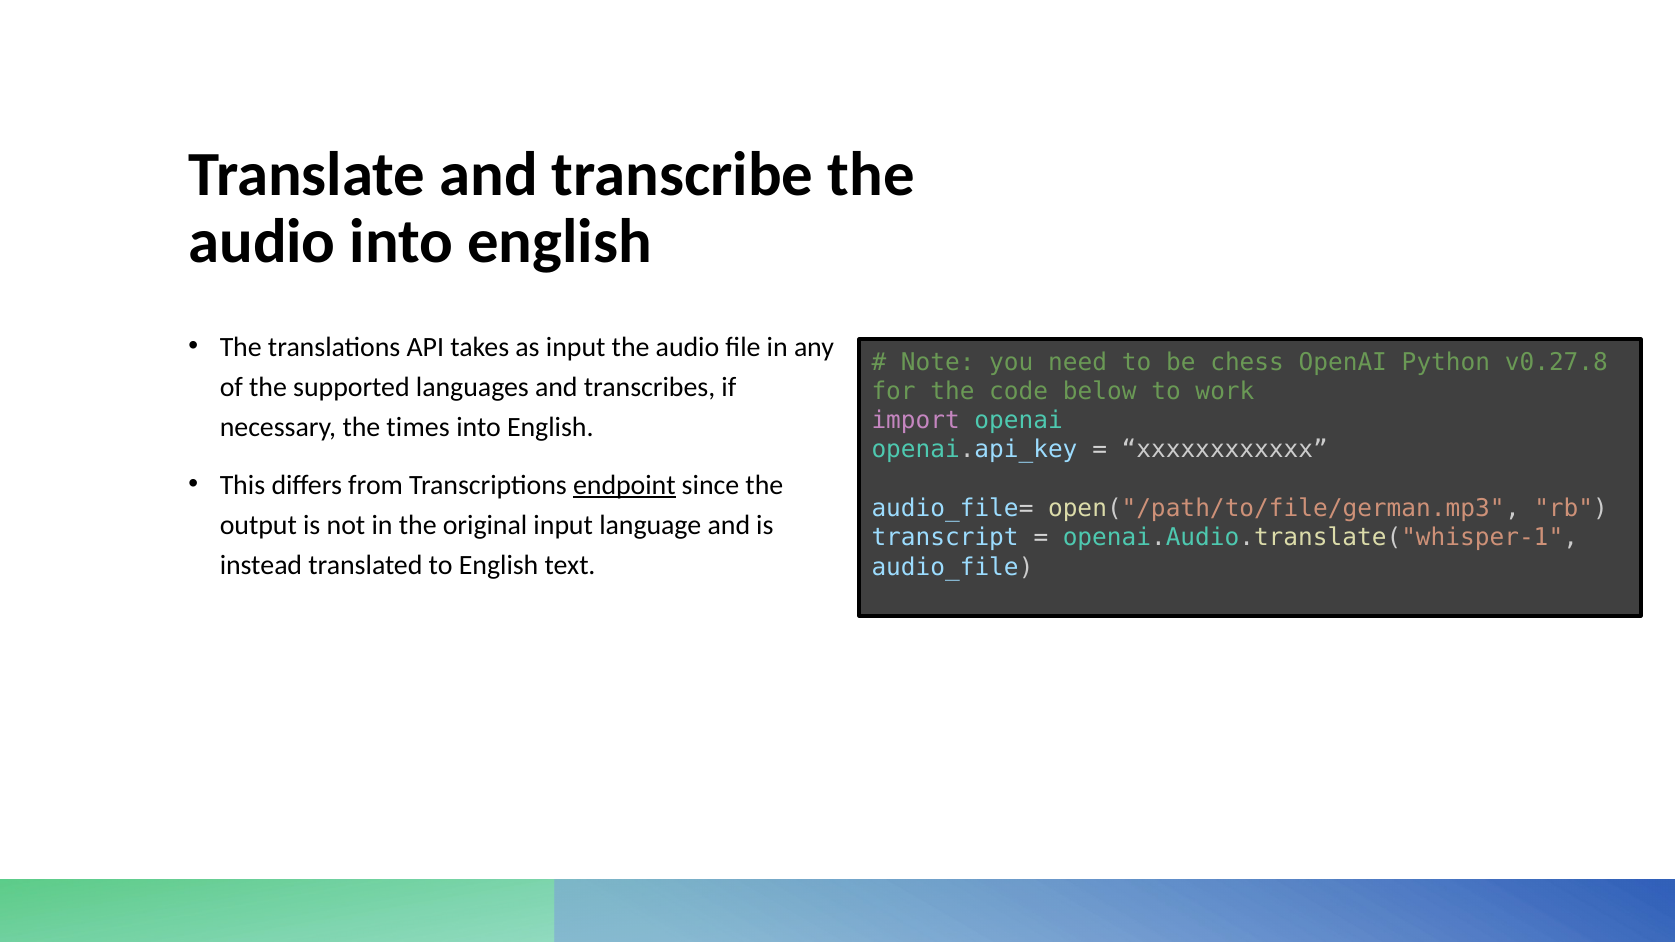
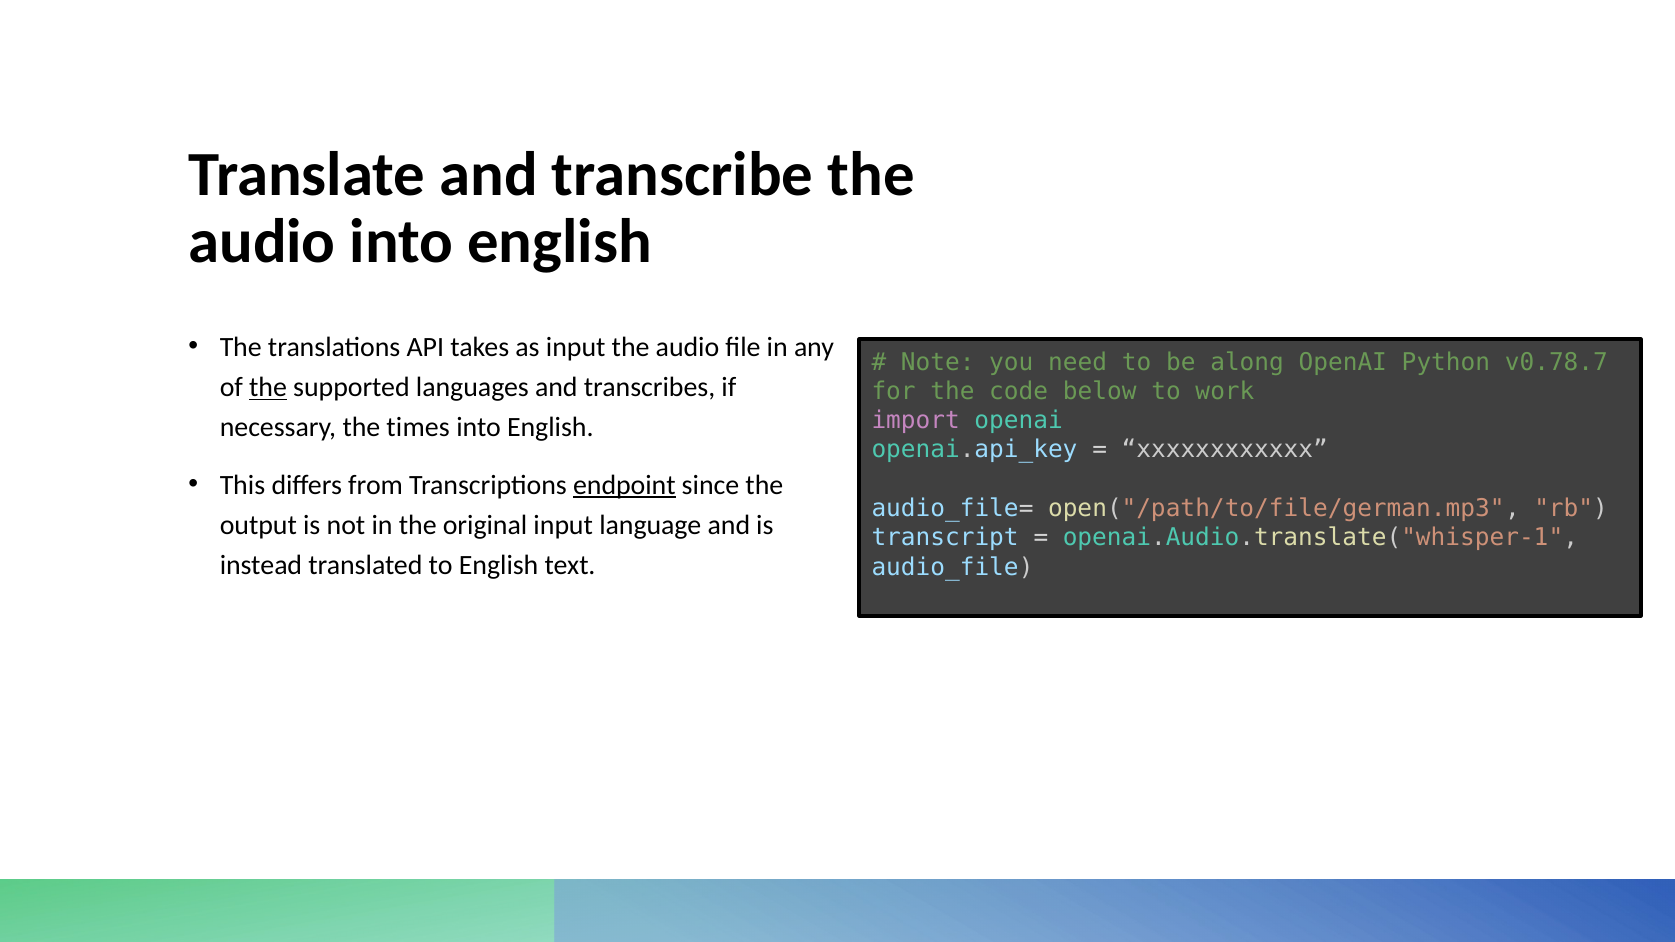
chess: chess -> along
v0.27.8: v0.27.8 -> v0.78.7
the at (268, 387) underline: none -> present
